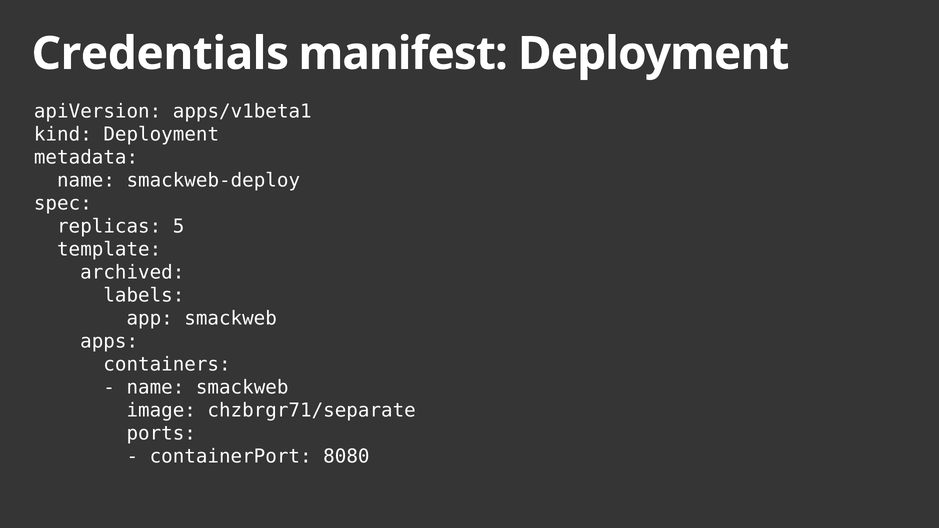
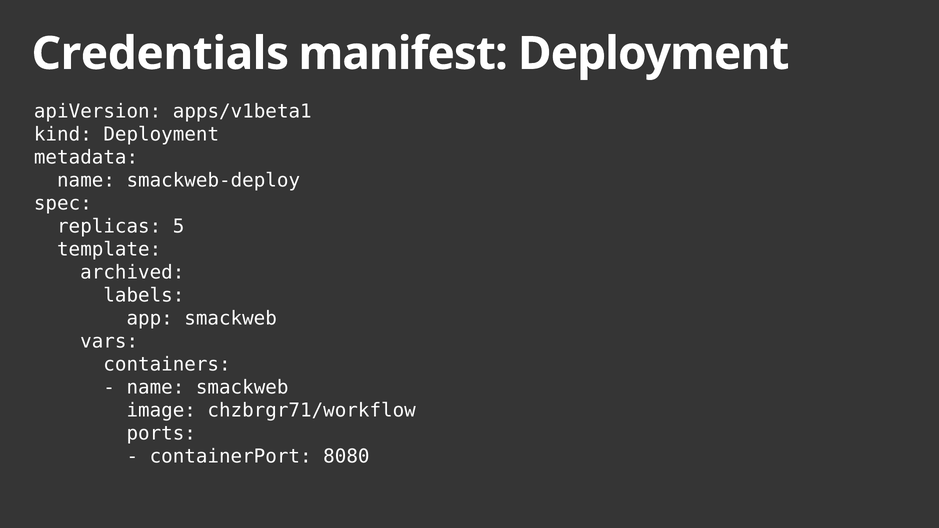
apps: apps -> vars
chzbrgr71/separate: chzbrgr71/separate -> chzbrgr71/workflow
